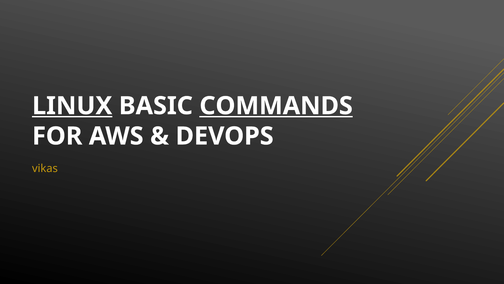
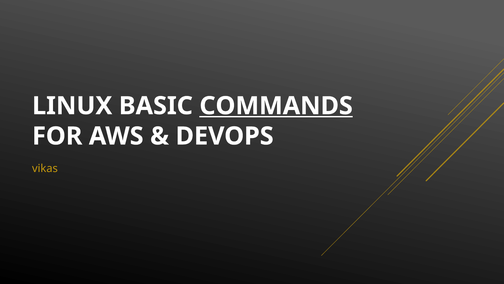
LINUX underline: present -> none
